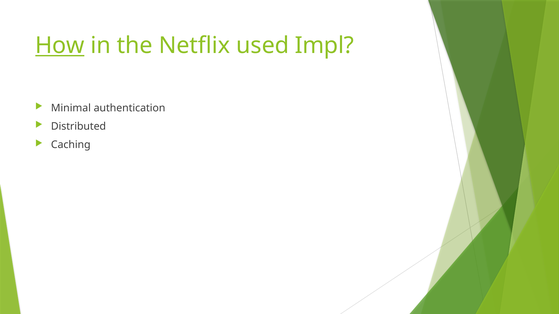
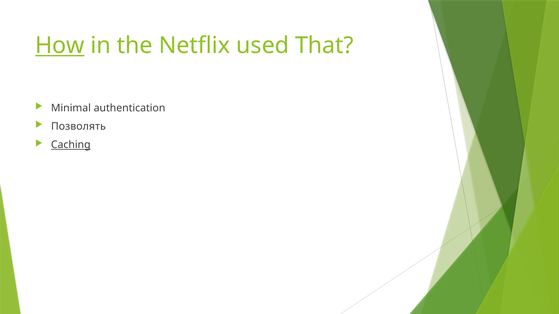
Impl: Impl -> That
Distributed: Distributed -> Позволять
Caching underline: none -> present
